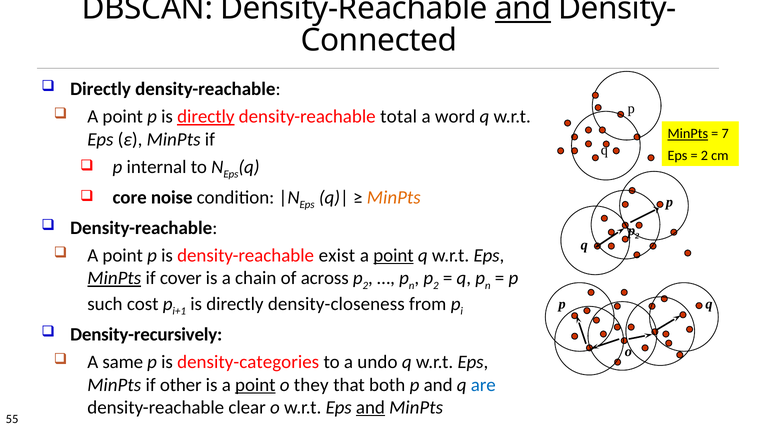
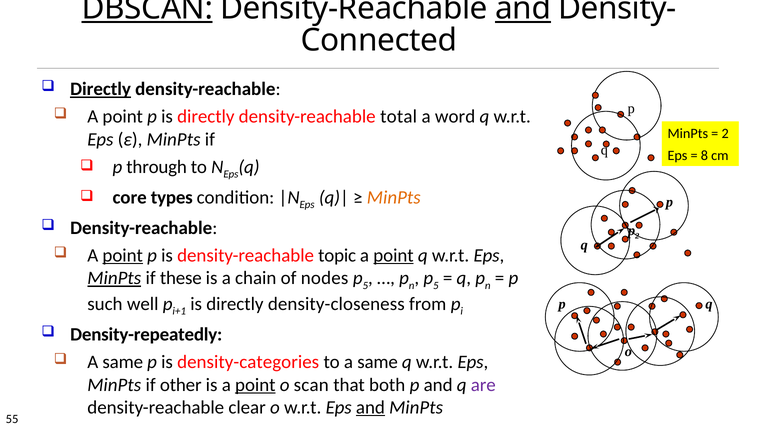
DBSCAN underline: none -> present
Directly at (101, 89) underline: none -> present
directly at (206, 117) underline: present -> none
MinPts at (688, 134) underline: present -> none
7 at (725, 134): 7 -> 2
2 at (704, 156): 2 -> 8
internal: internal -> through
noise: noise -> types
point at (123, 256) underline: none -> present
exist: exist -> topic
cover: cover -> these
across: across -> nodes
2 at (365, 286): 2 -> 5
2 at (436, 286): 2 -> 5
cost: cost -> well
Density-recursively: Density-recursively -> Density-repeatedly
to a undo: undo -> same
they: they -> scan
are colour: blue -> purple
